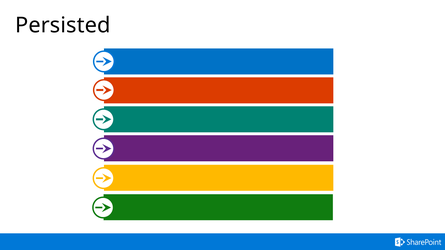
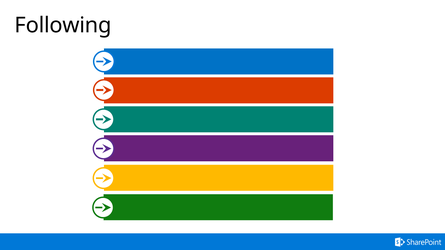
Persisted: Persisted -> Following
